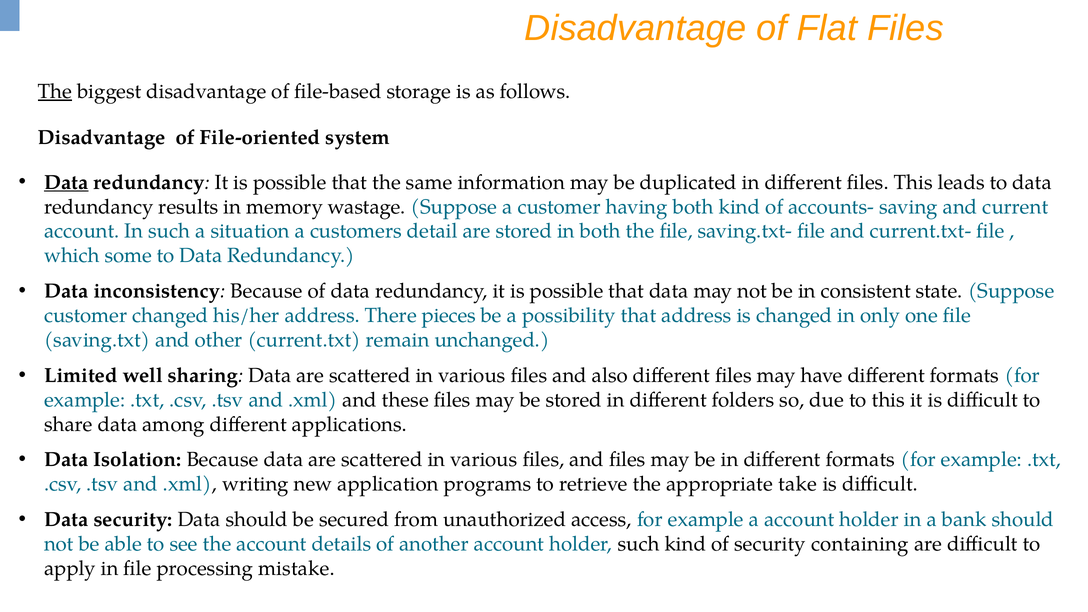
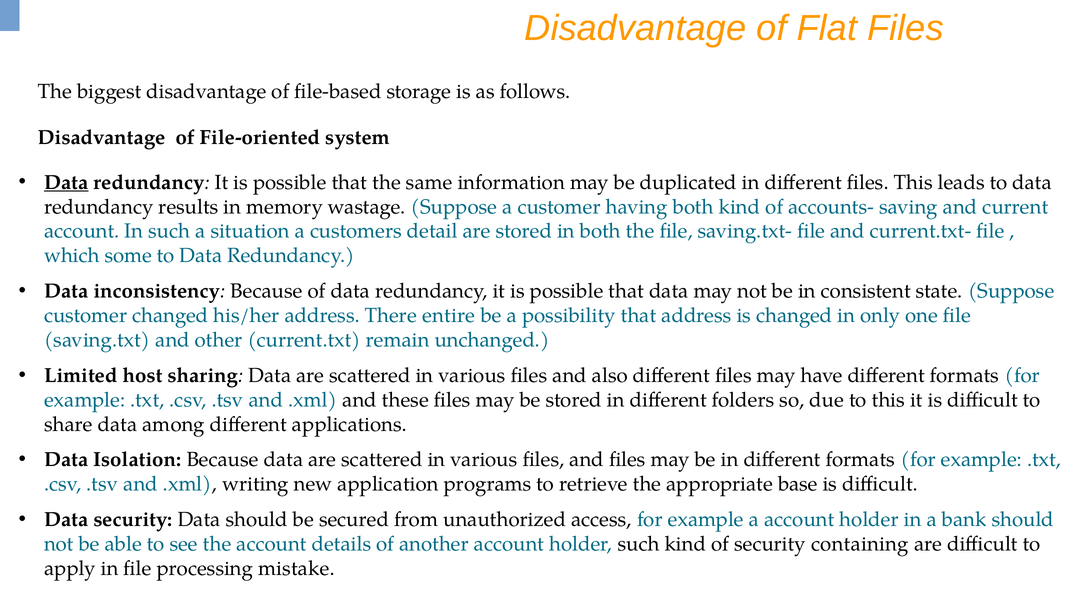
The at (55, 91) underline: present -> none
pieces: pieces -> entire
well: well -> host
take: take -> base
